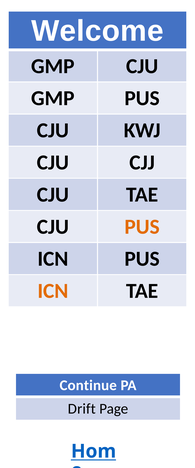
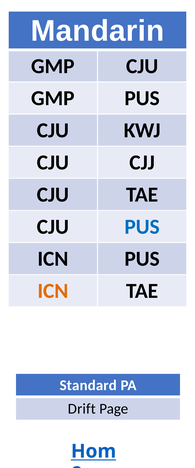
Welcome: Welcome -> Mandarin
PUS at (142, 226) colour: orange -> blue
Continue: Continue -> Standard
